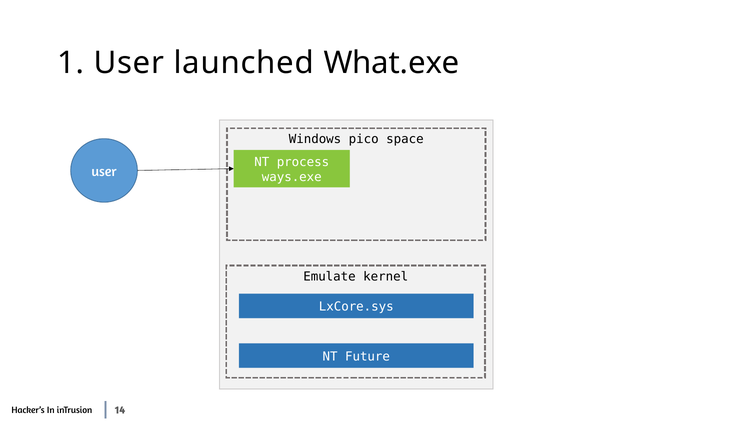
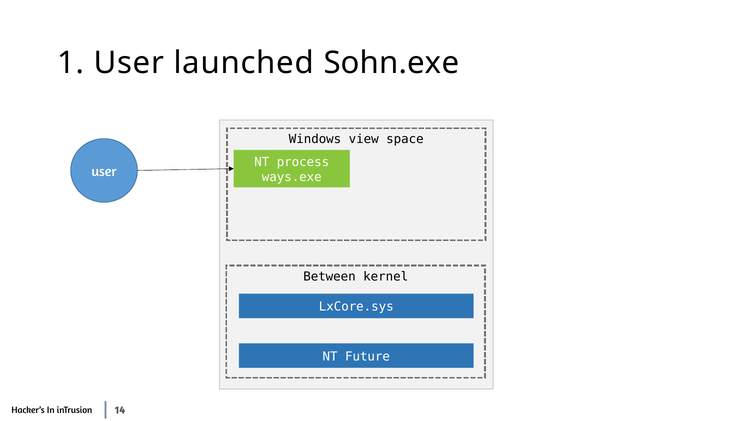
What.exe: What.exe -> Sohn.exe
pico: pico -> view
Emulate: Emulate -> Between
